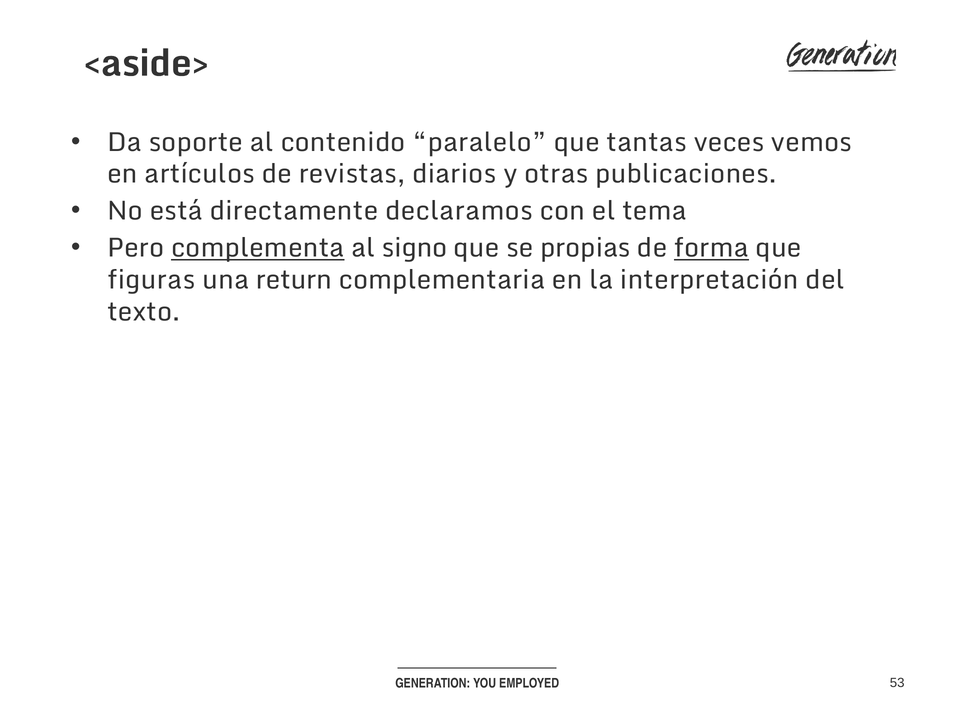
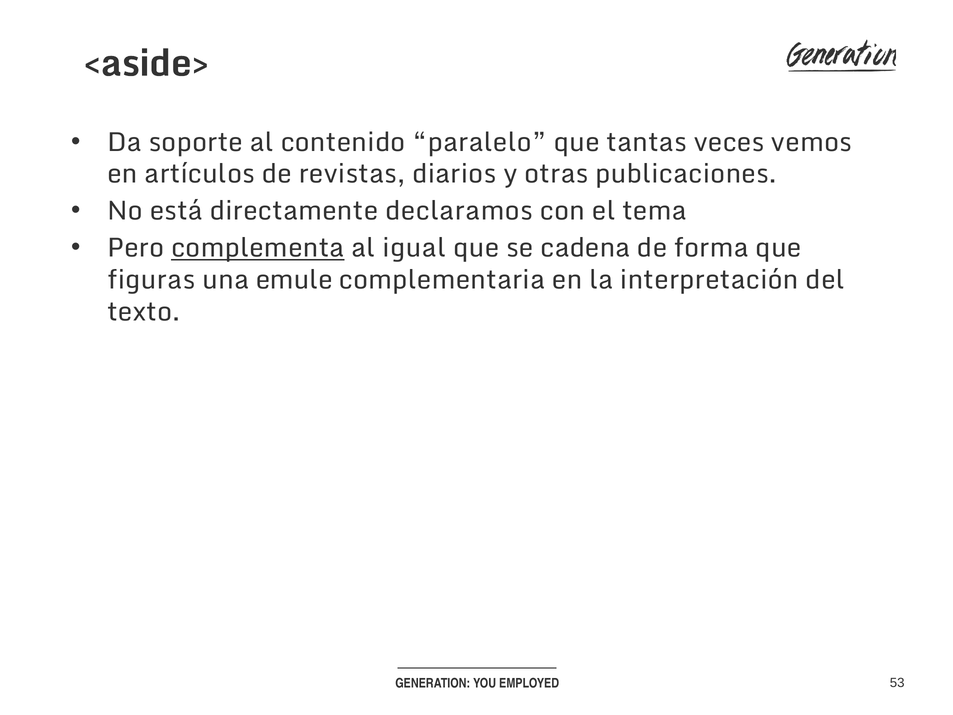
signo: signo -> igual
propias: propias -> cadena
forma underline: present -> none
return: return -> emule
